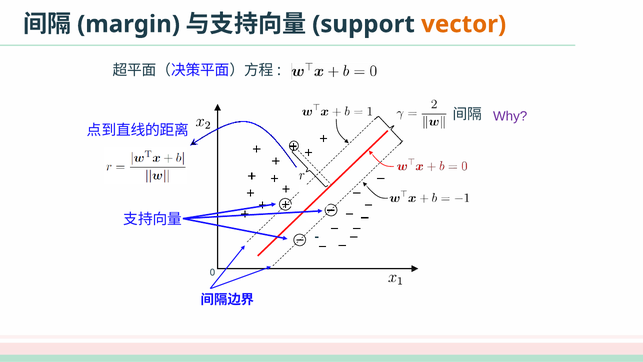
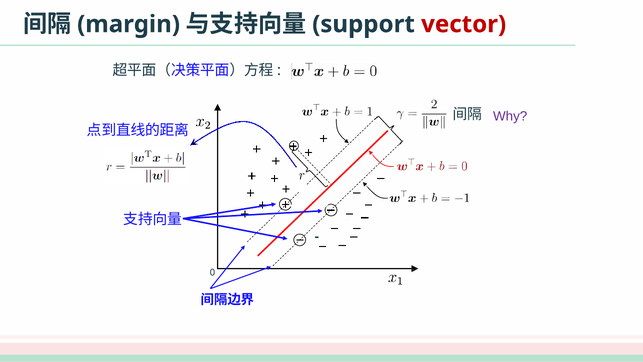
vector colour: orange -> red
